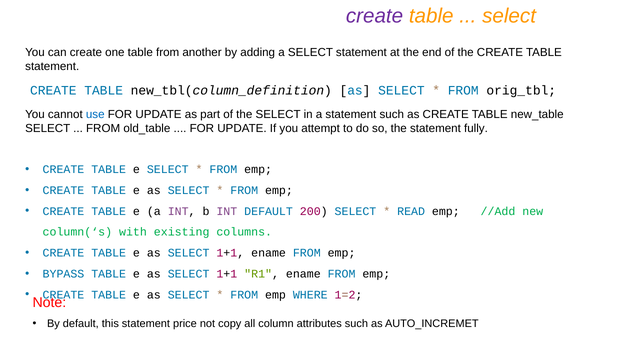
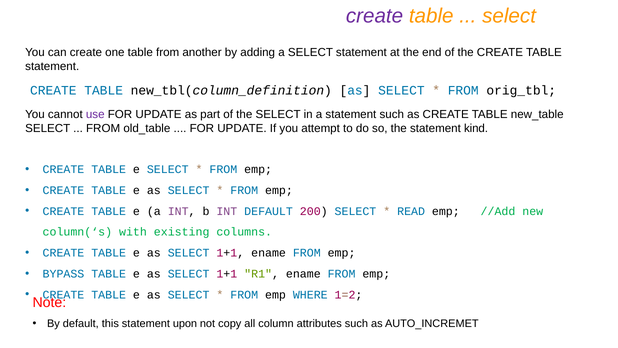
use colour: blue -> purple
fully: fully -> kind
price: price -> upon
